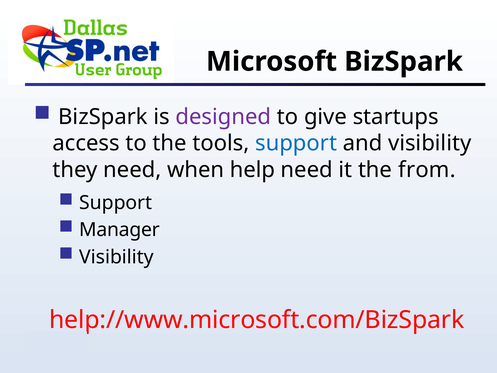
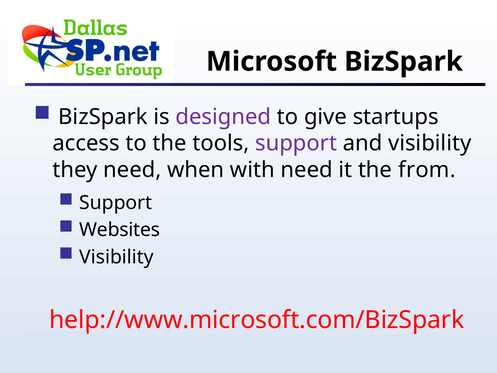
support at (296, 143) colour: blue -> purple
help: help -> with
Manager: Manager -> Websites
